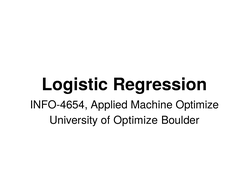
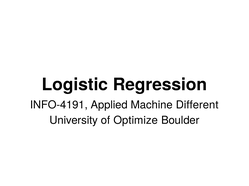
INFO-4654: INFO-4654 -> INFO-4191
Machine Optimize: Optimize -> Different
